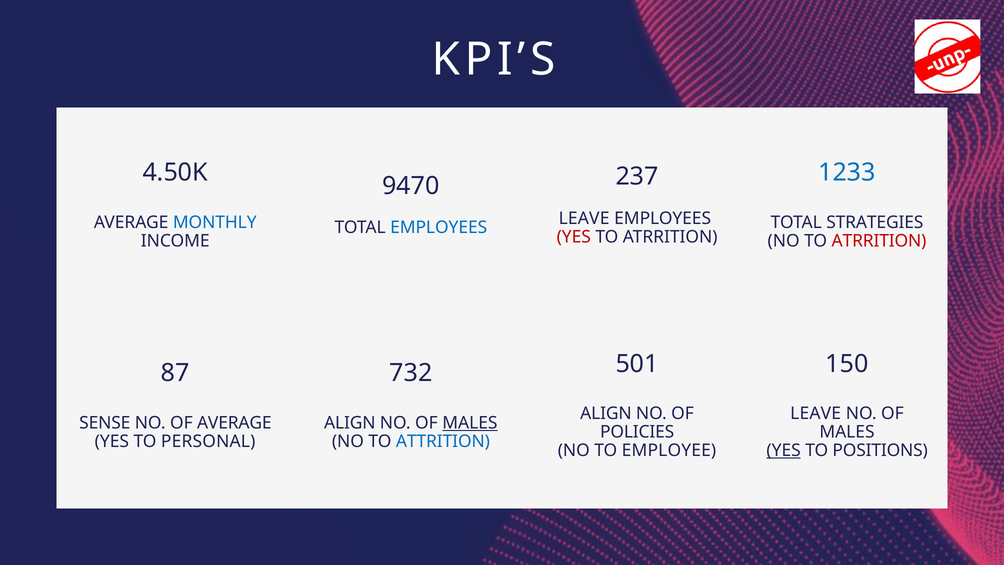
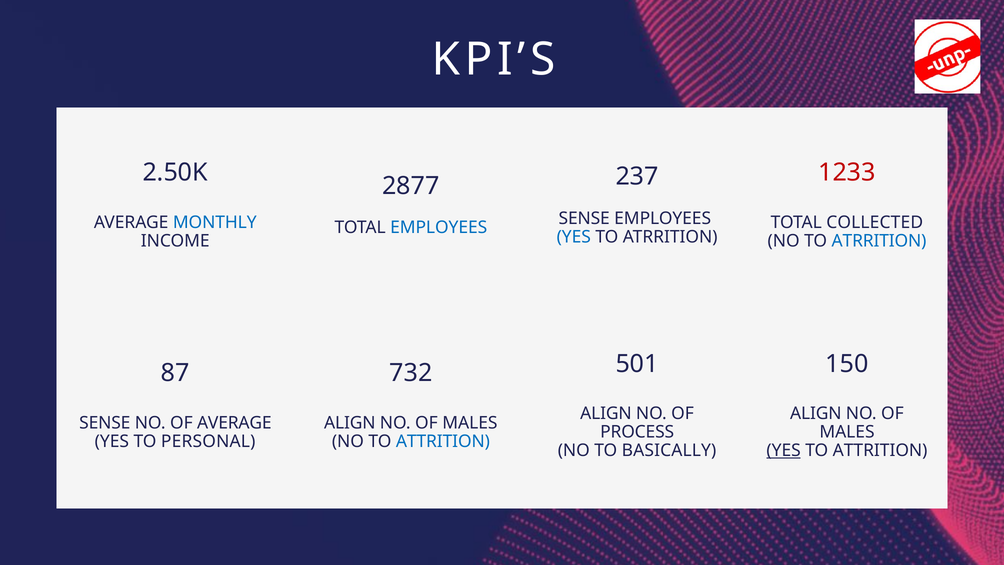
4.50K: 4.50K -> 2.50K
1233 colour: blue -> red
9470: 9470 -> 2877
LEAVE at (584, 218): LEAVE -> SENSE
STRATEGIES: STRATEGIES -> COLLECTED
YES at (574, 237) colour: red -> blue
ATRRITION at (879, 241) colour: red -> blue
LEAVE at (816, 413): LEAVE -> ALIGN
MALES at (470, 423) underline: present -> none
POLICIES: POLICIES -> PROCESS
EMPLOYEE: EMPLOYEE -> BASICALLY
POSITIONS at (880, 450): POSITIONS -> ATTRITION
